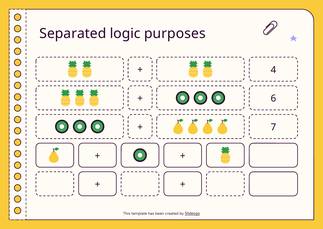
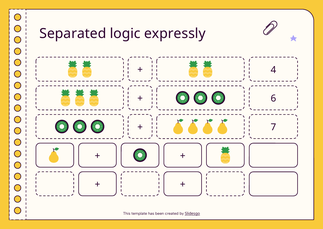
purposes: purposes -> expressly
